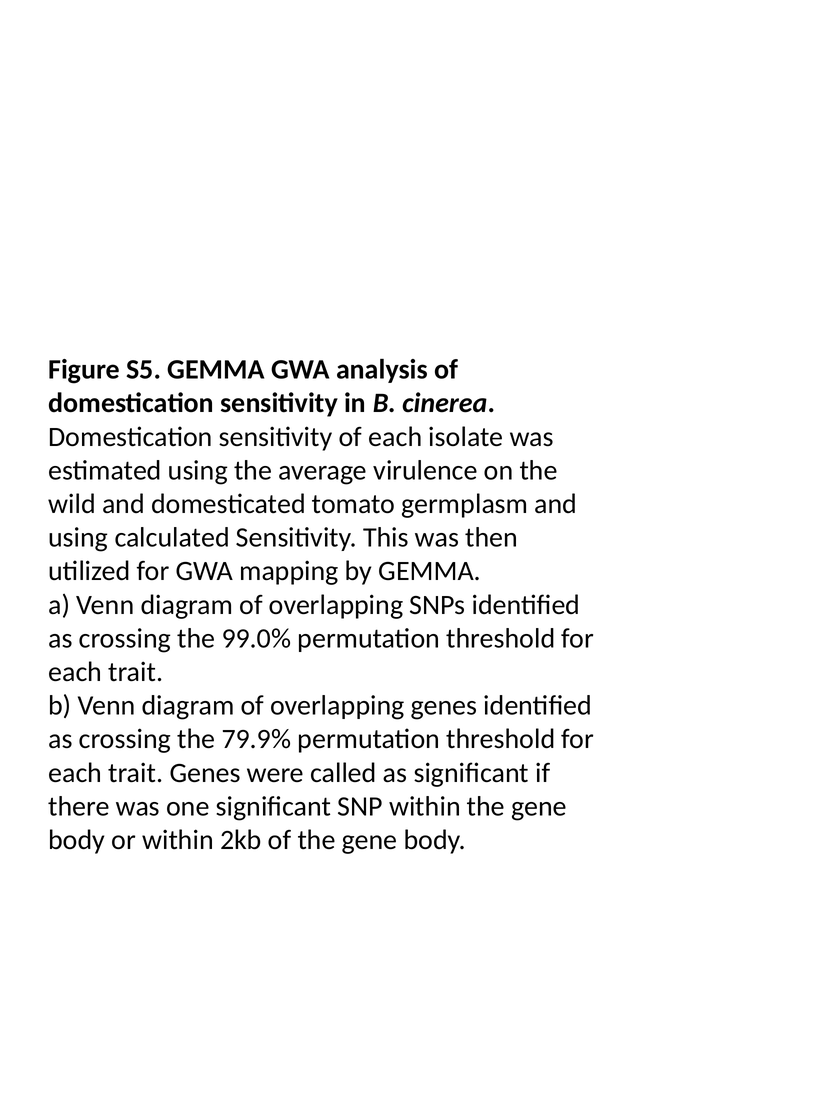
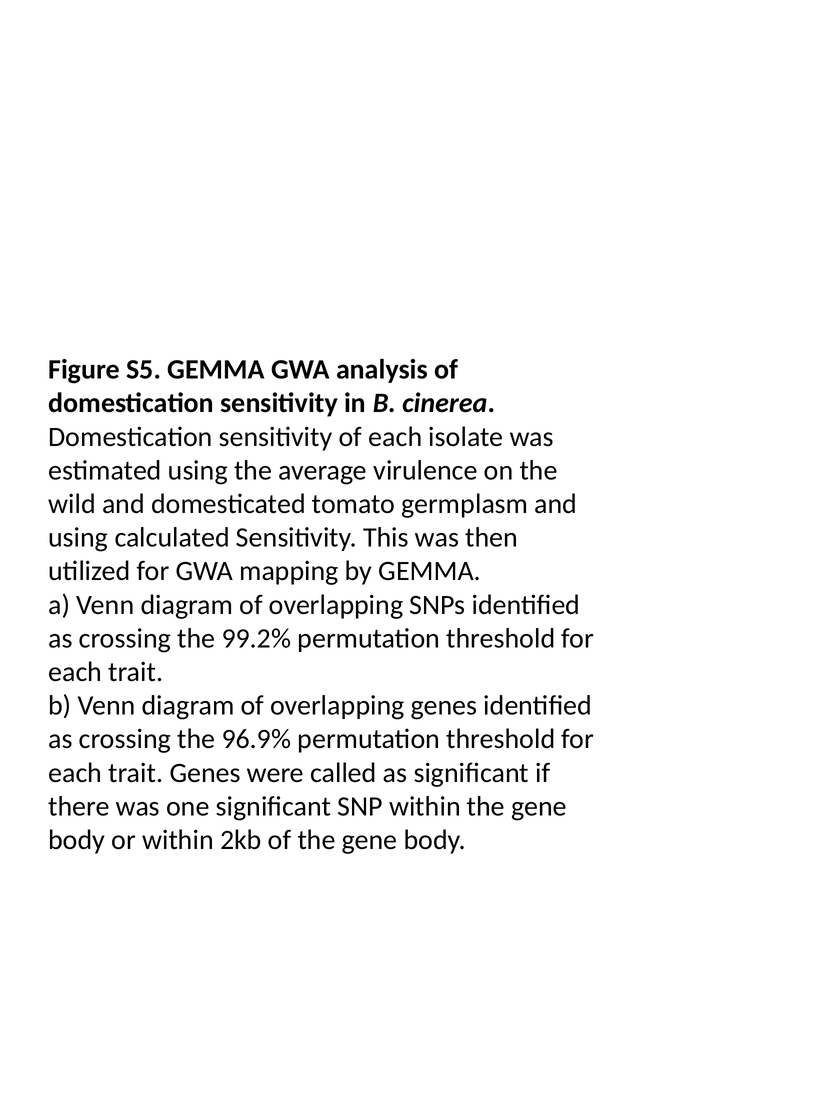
99.0%: 99.0% -> 99.2%
79.9%: 79.9% -> 96.9%
